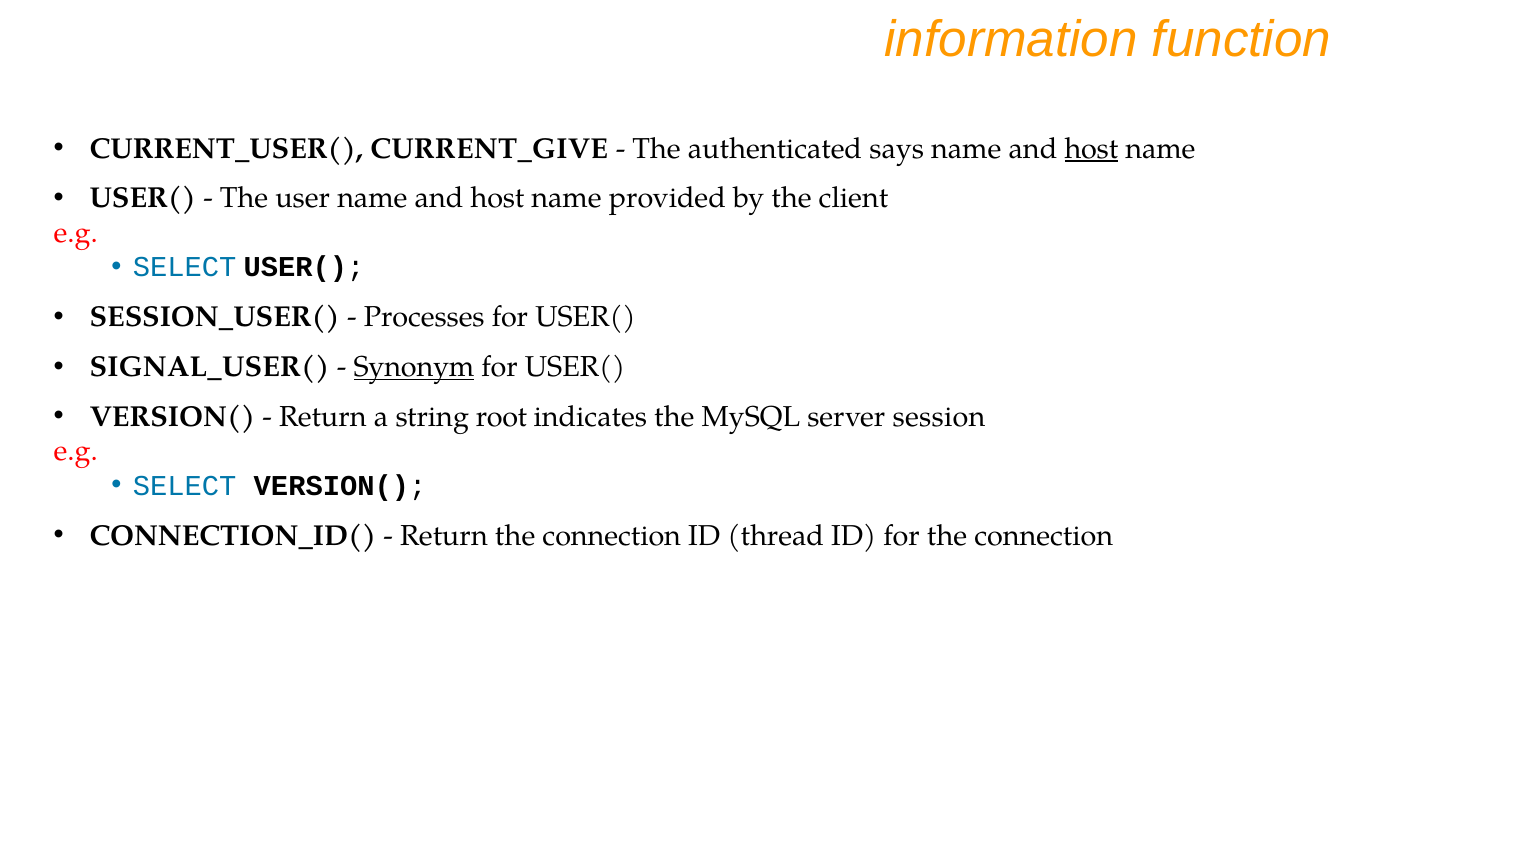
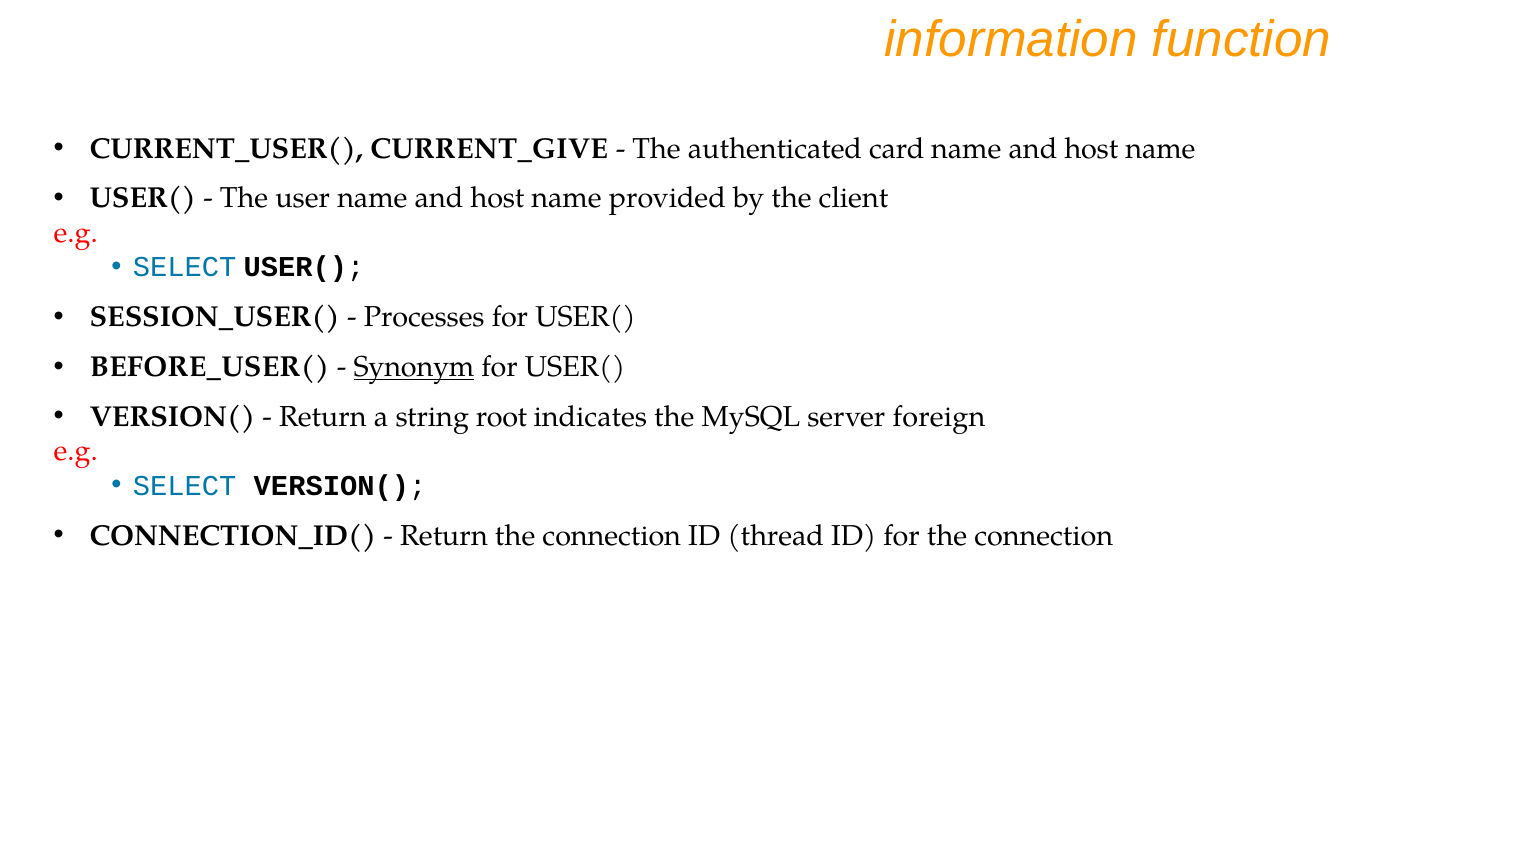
says: says -> card
host at (1091, 149) underline: present -> none
SIGNAL_USER(: SIGNAL_USER( -> BEFORE_USER(
session: session -> foreign
